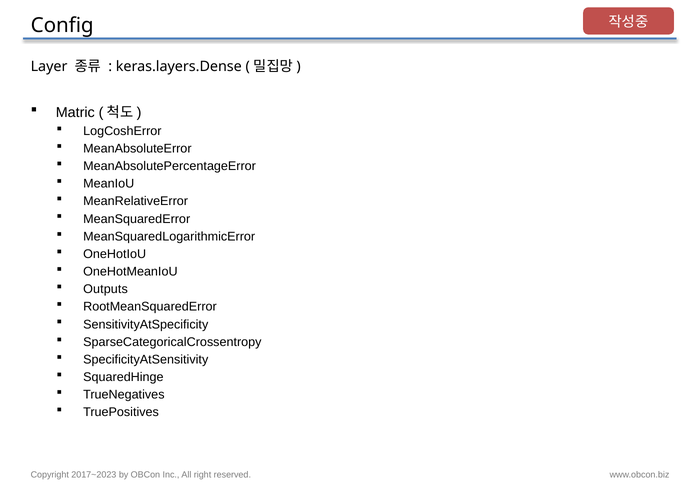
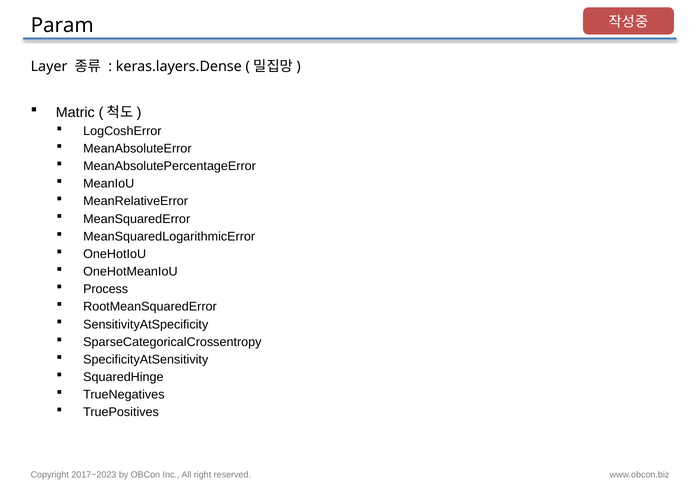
Config: Config -> Param
Outputs: Outputs -> Process
